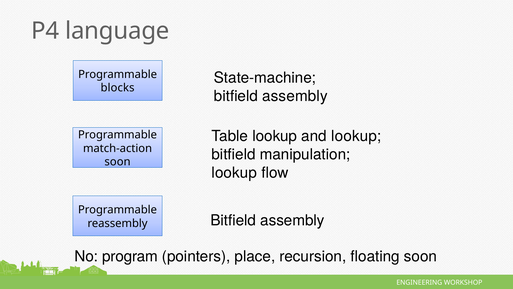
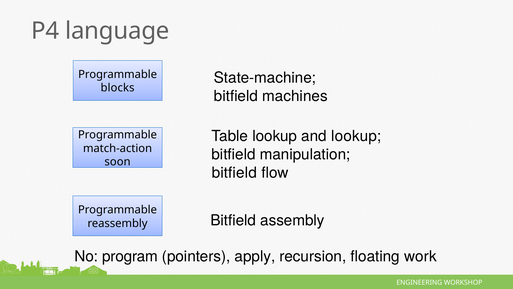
assembly at (295, 96): assembly -> machines
lookup at (234, 172): lookup -> bitfield
place: place -> apply
floating soon: soon -> work
